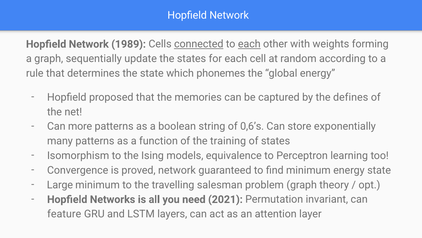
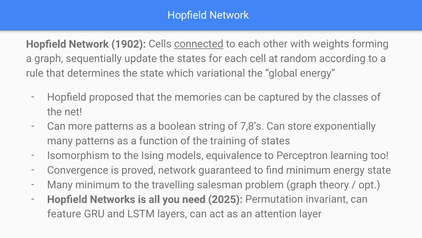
1989: 1989 -> 1902
each at (249, 44) underline: present -> none
phonemes: phonemes -> variational
defines: defines -> classes
0,6’s: 0,6’s -> 7,8’s
Large at (60, 184): Large -> Many
2021: 2021 -> 2025
